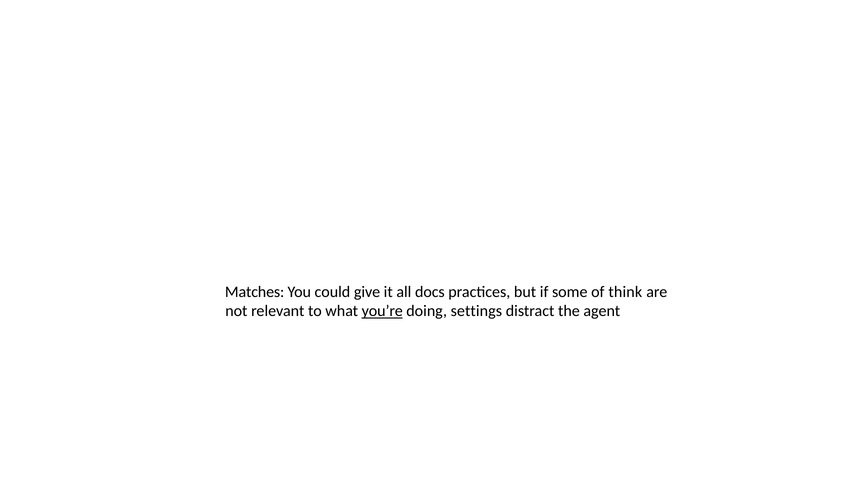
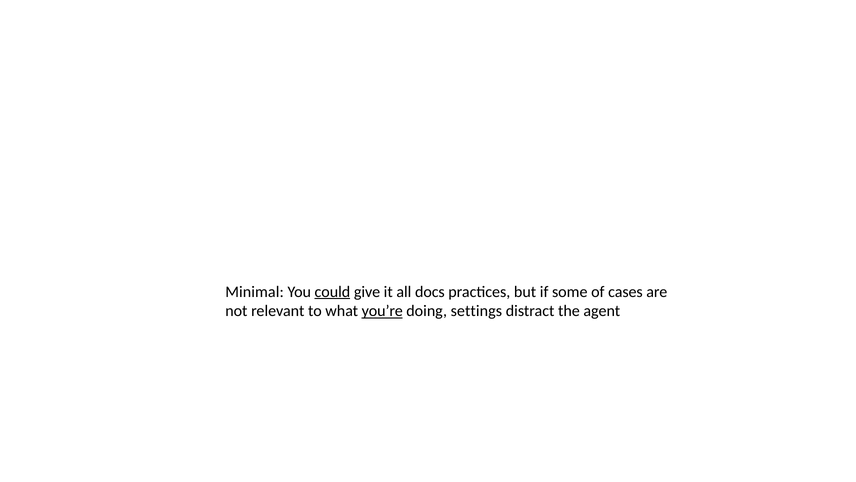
Matches: Matches -> Minimal
could underline: none -> present
think: think -> cases
